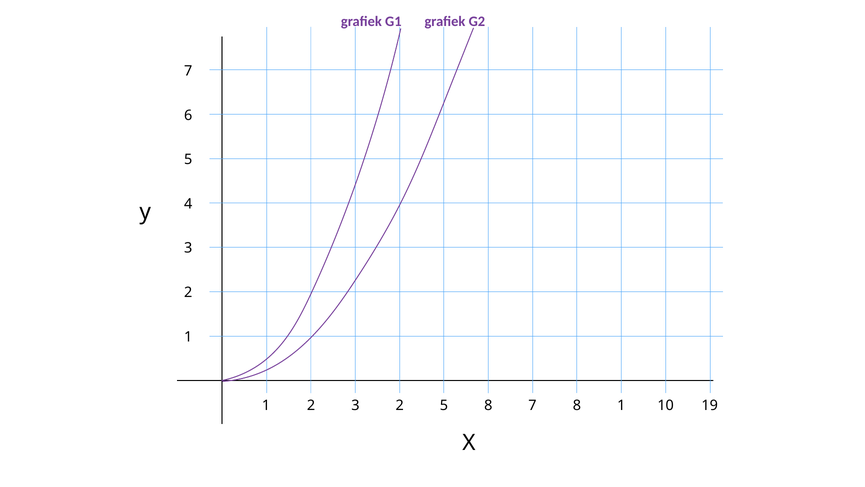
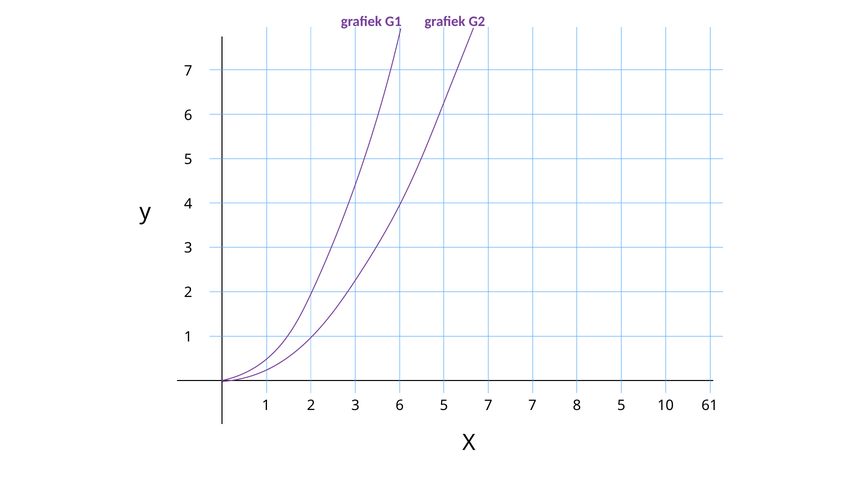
3 2: 2 -> 6
5 8: 8 -> 7
8 1: 1 -> 5
19: 19 -> 61
